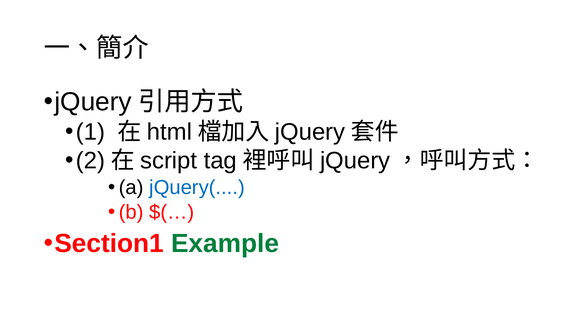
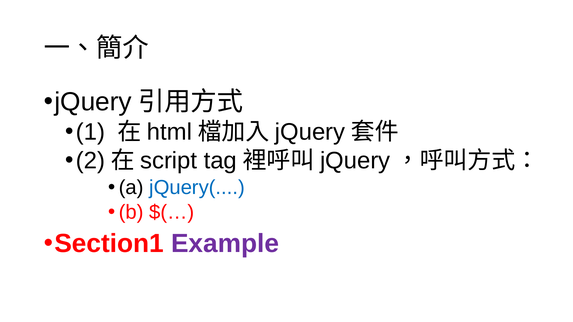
Example colour: green -> purple
